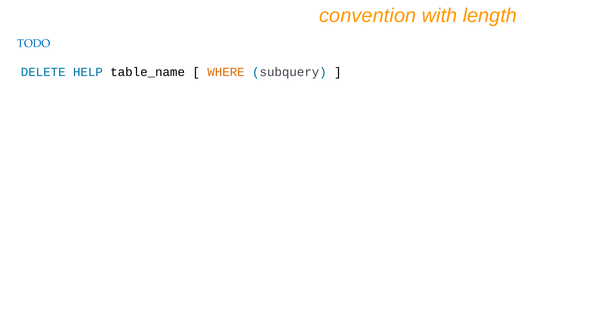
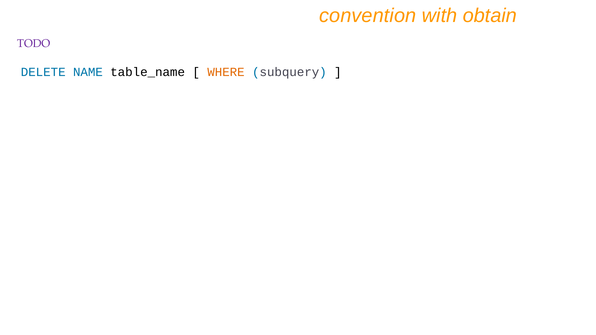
length: length -> obtain
TODO colour: blue -> purple
HELP: HELP -> NAME
